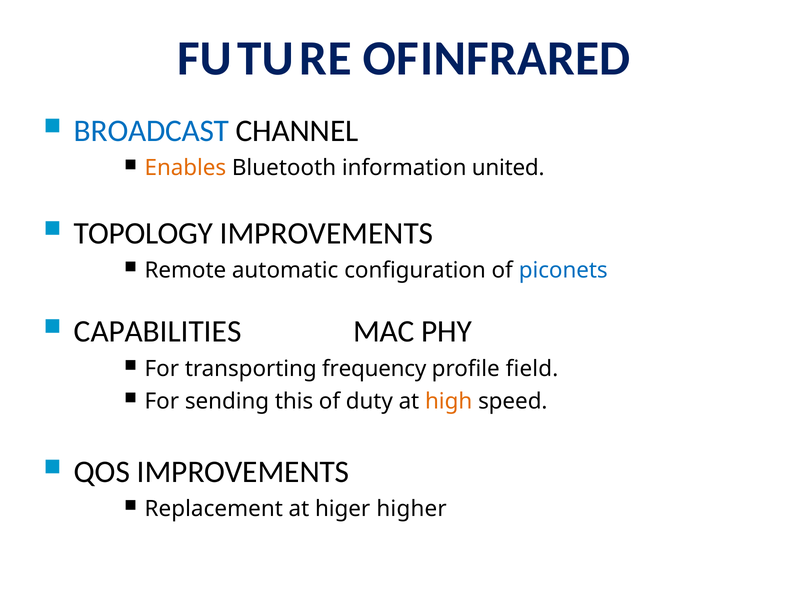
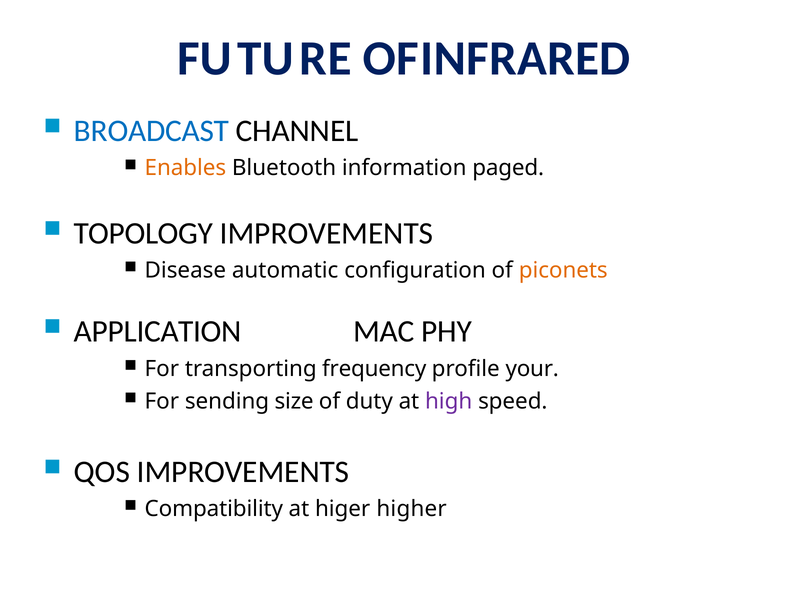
united: united -> paged
Remote: Remote -> Disease
piconets colour: blue -> orange
CAPABILITIES: CAPABILITIES -> APPLICATION
field: field -> your
this: this -> size
high colour: orange -> purple
Replacement: Replacement -> Compatibility
